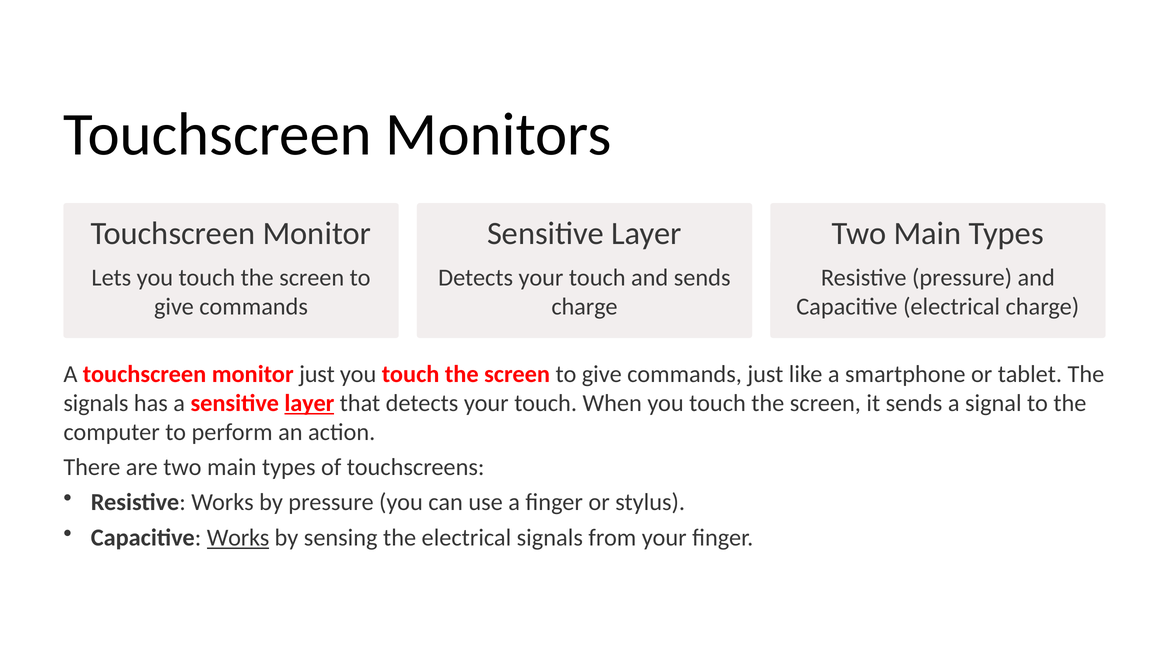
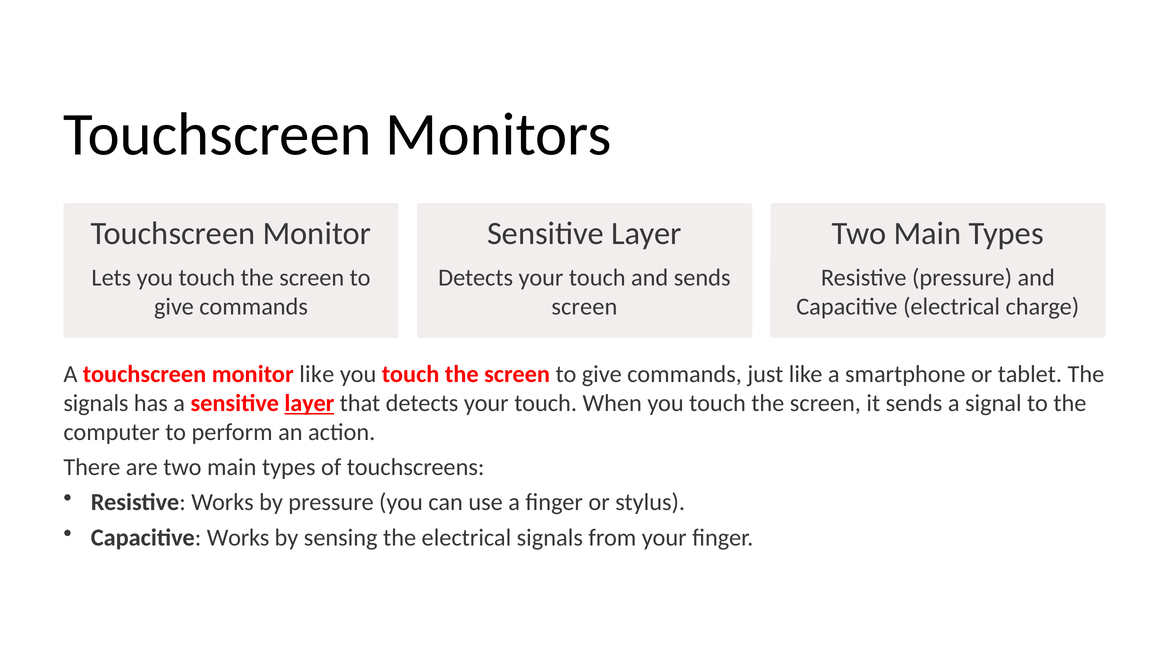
charge at (584, 307): charge -> screen
monitor just: just -> like
Works at (238, 537) underline: present -> none
